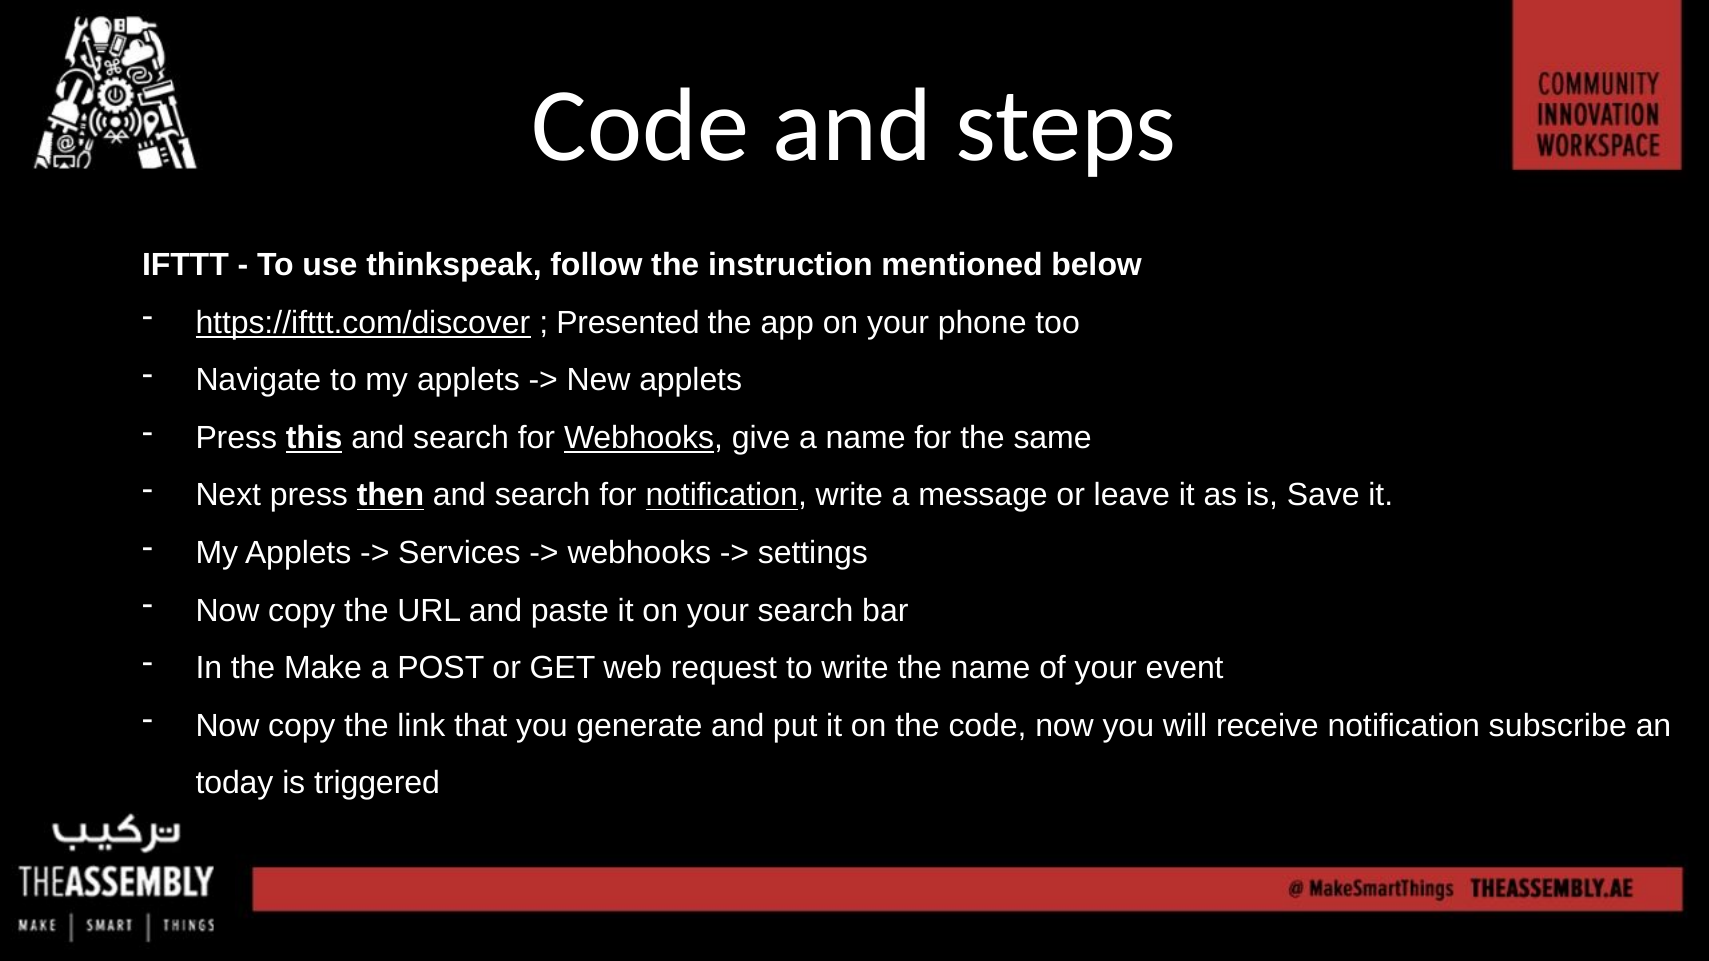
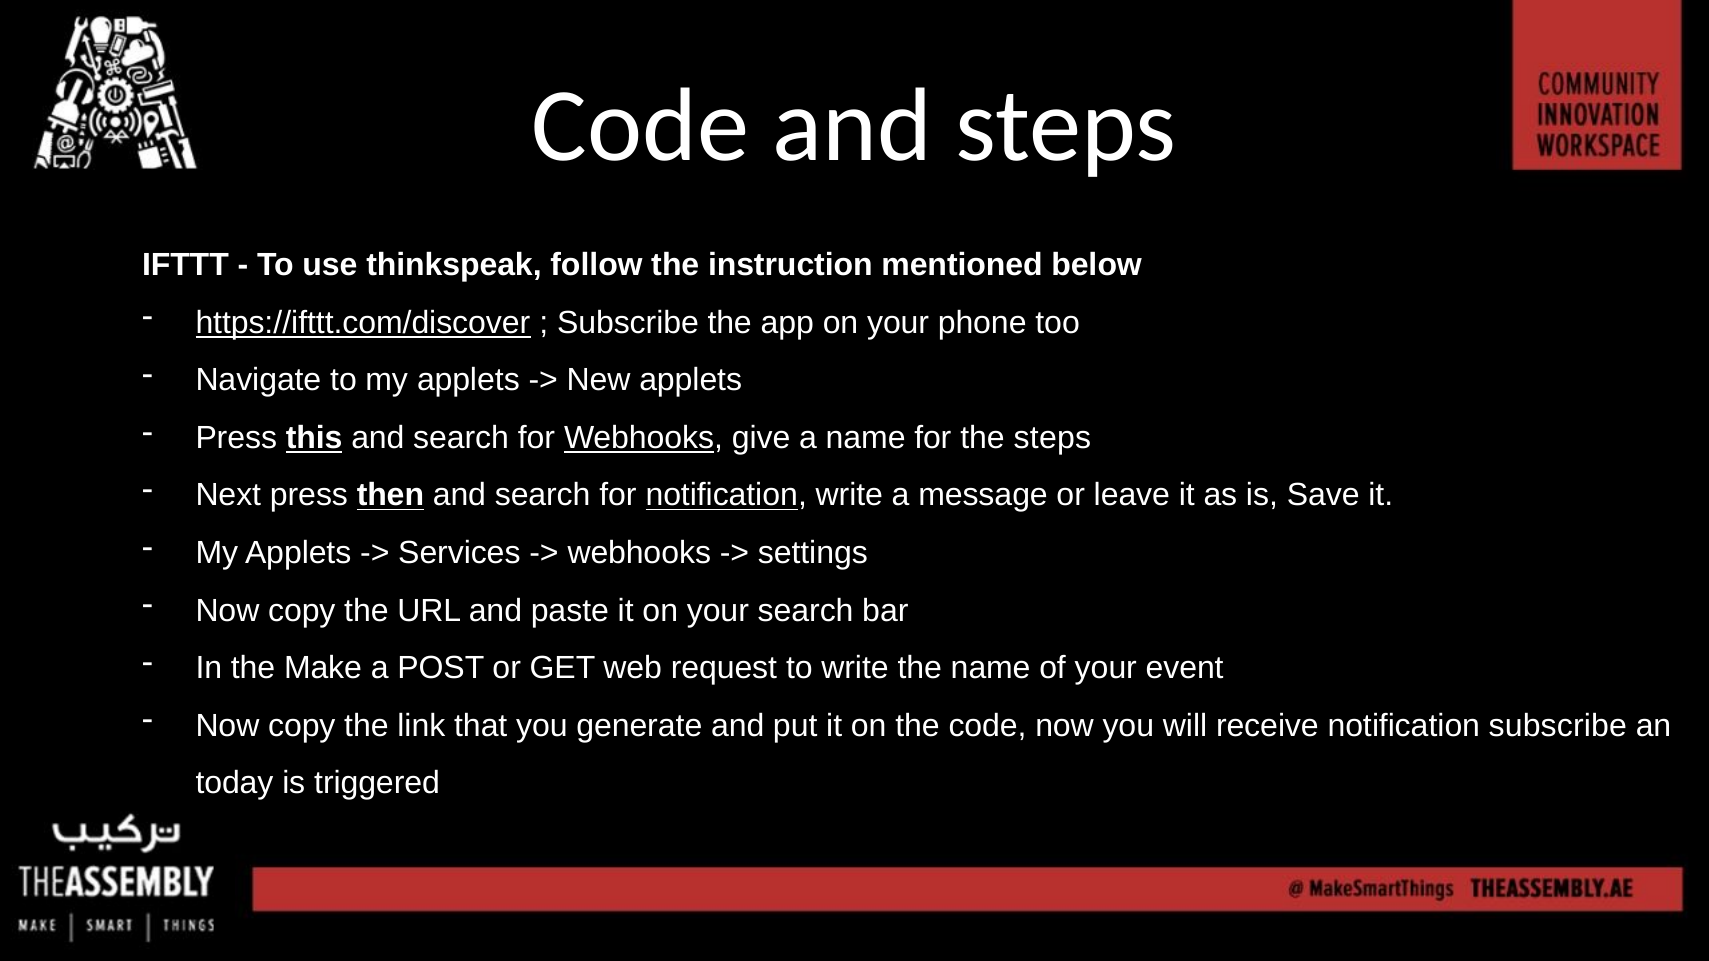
Presented at (628, 323): Presented -> Subscribe
the same: same -> steps
